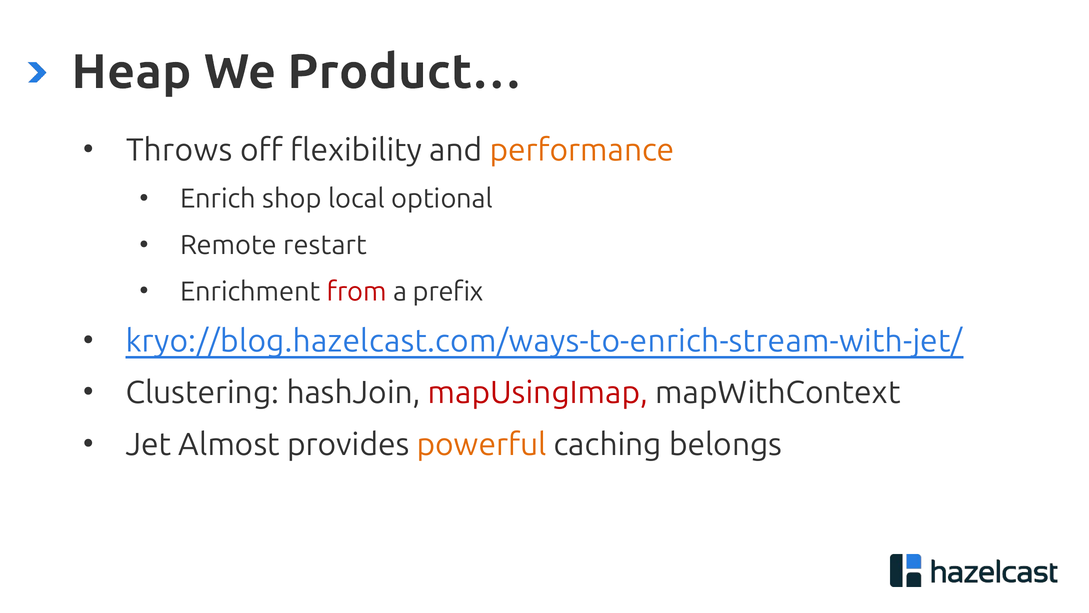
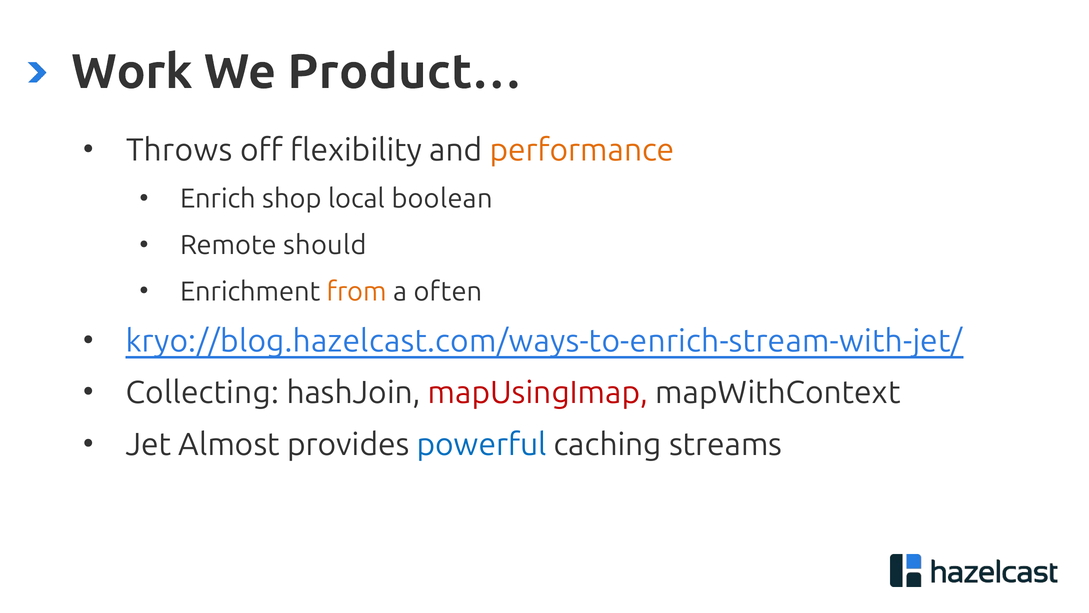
Heap: Heap -> Work
optional: optional -> boolean
restart: restart -> should
from colour: red -> orange
prefix: prefix -> often
Clustering: Clustering -> Collecting
powerful colour: orange -> blue
belongs: belongs -> streams
